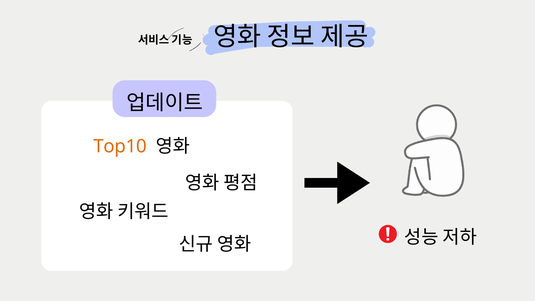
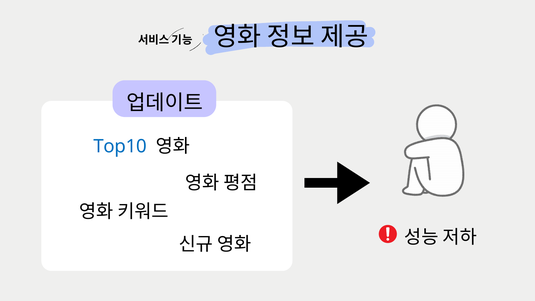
Top10 colour: orange -> blue
